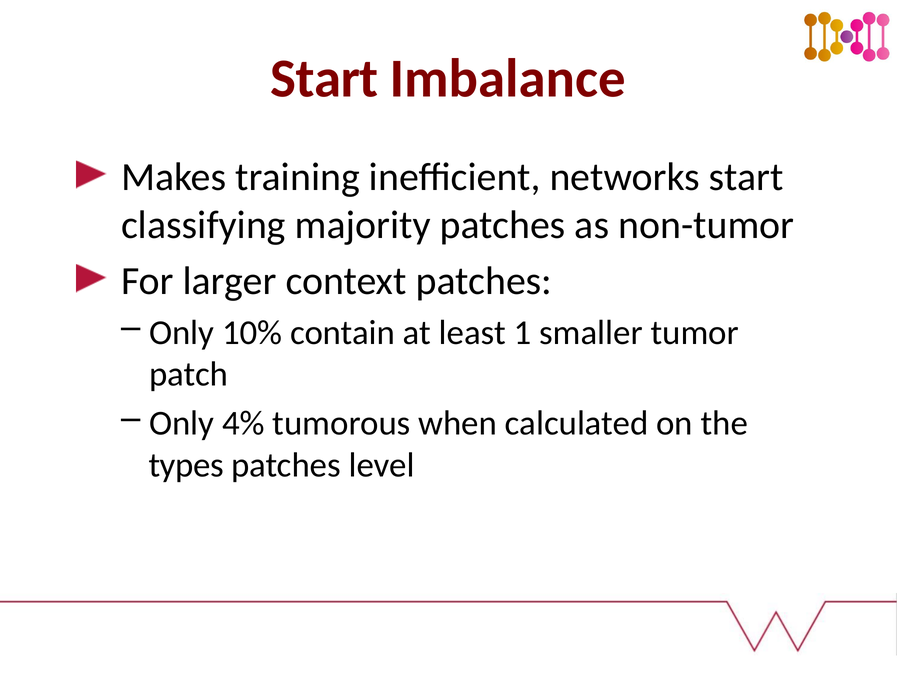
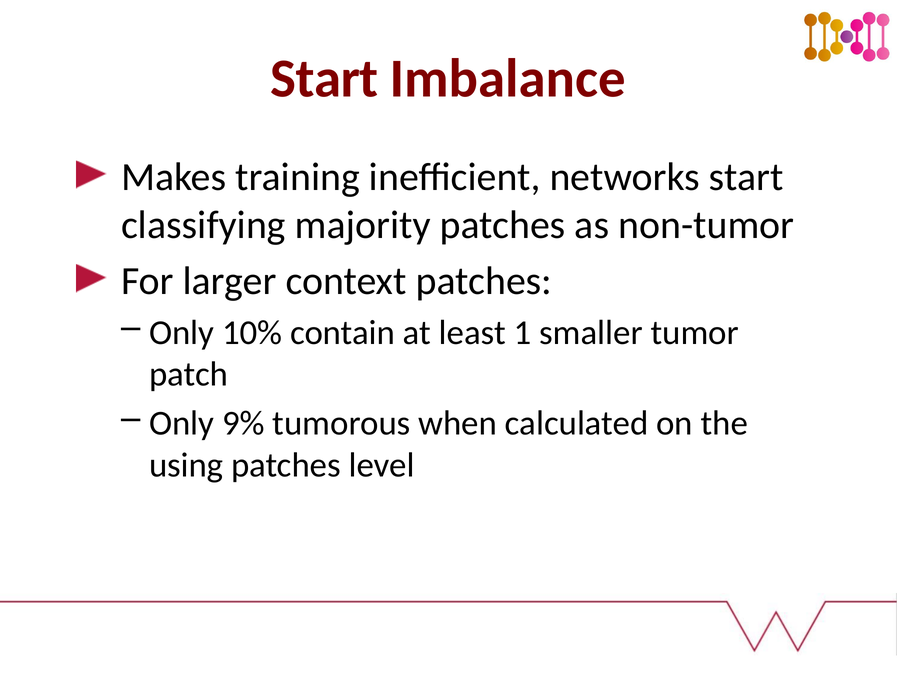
4%: 4% -> 9%
types: types -> using
